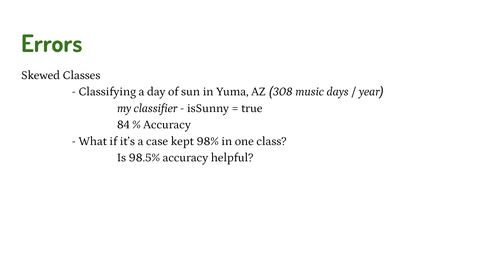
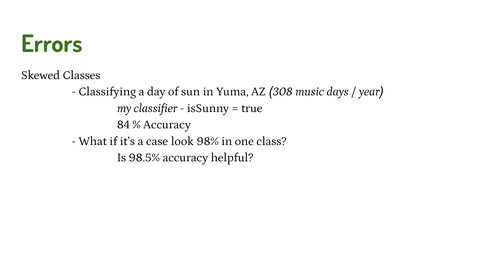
kept: kept -> look
